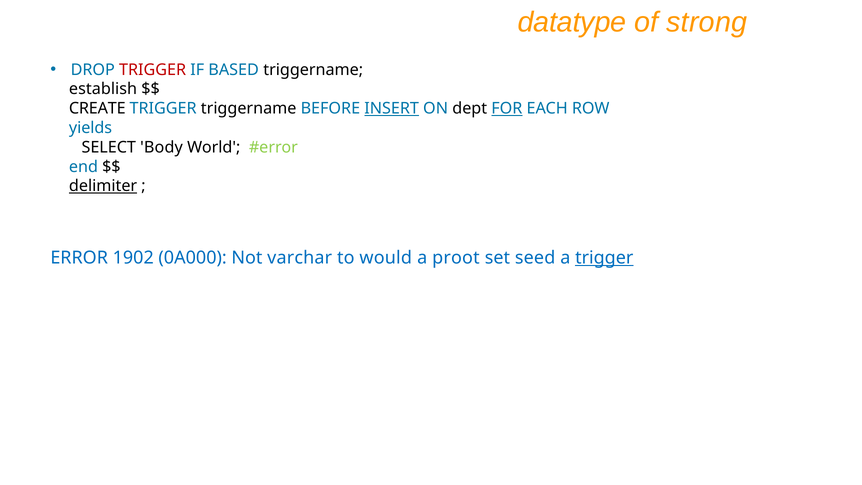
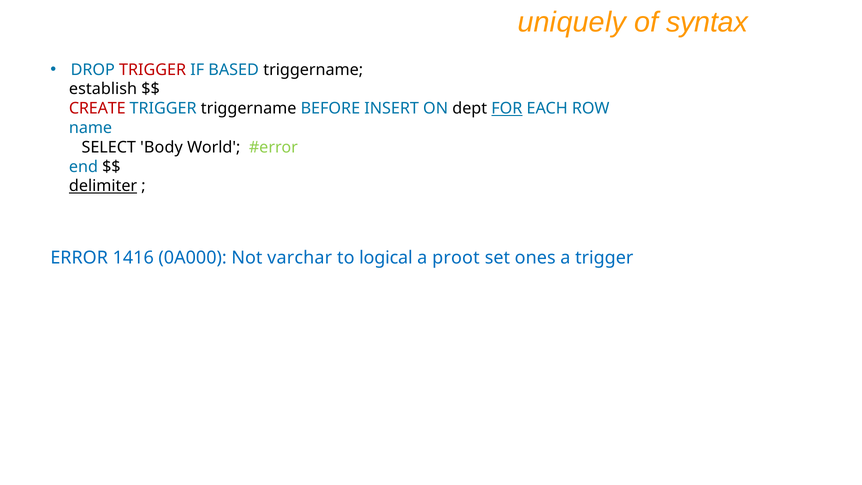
datatype: datatype -> uniquely
strong: strong -> syntax
CREATE colour: black -> red
INSERT underline: present -> none
yields: yields -> name
1902: 1902 -> 1416
would: would -> logical
seed: seed -> ones
trigger at (604, 258) underline: present -> none
